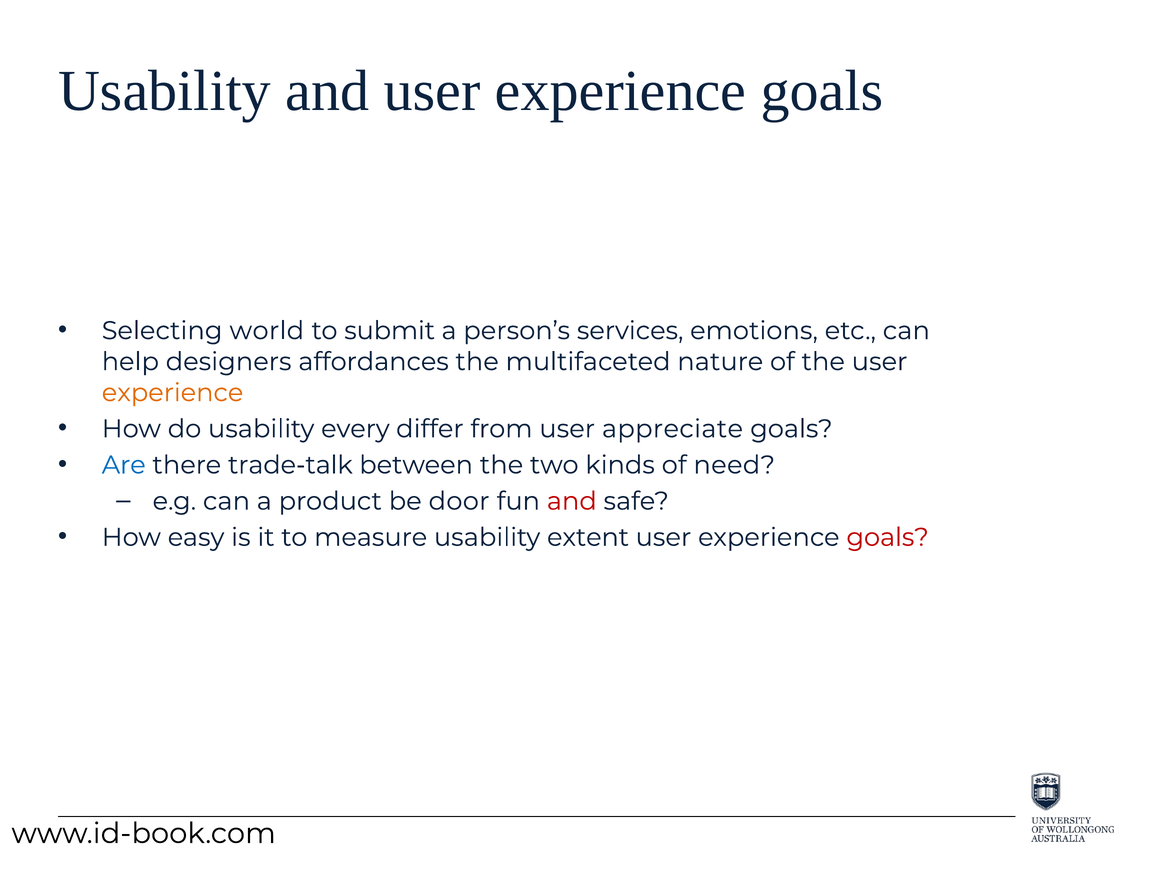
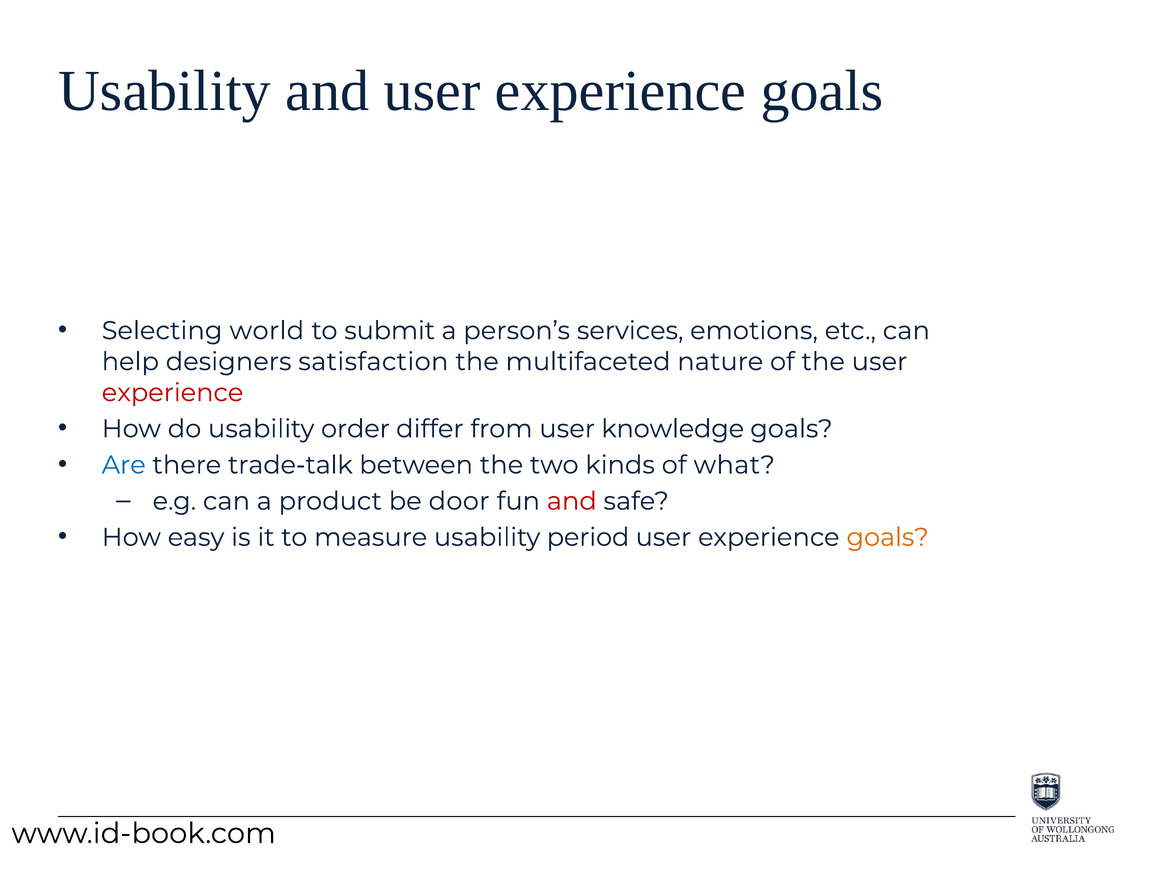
affordances: affordances -> satisfaction
experience at (173, 392) colour: orange -> red
every: every -> order
appreciate: appreciate -> knowledge
need: need -> what
extent: extent -> period
goals at (888, 537) colour: red -> orange
